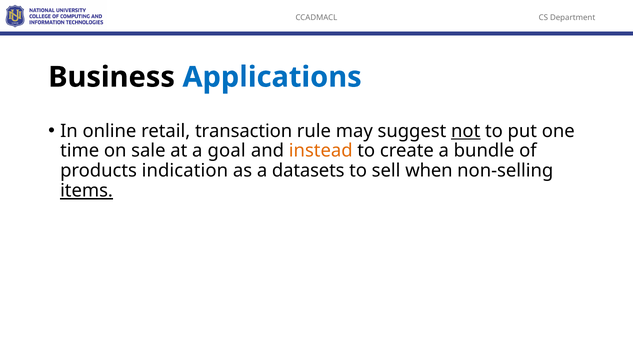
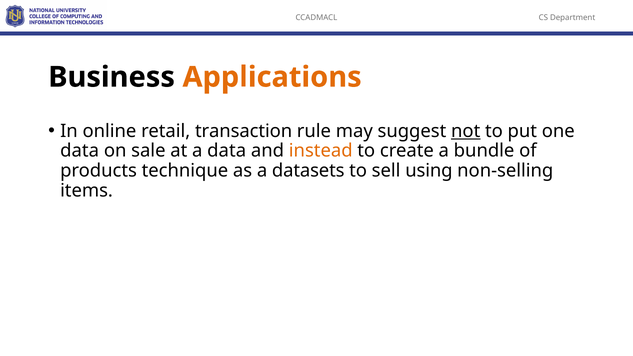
Applications colour: blue -> orange
time at (80, 151): time -> data
a goal: goal -> data
indication: indication -> technique
when: when -> using
items underline: present -> none
